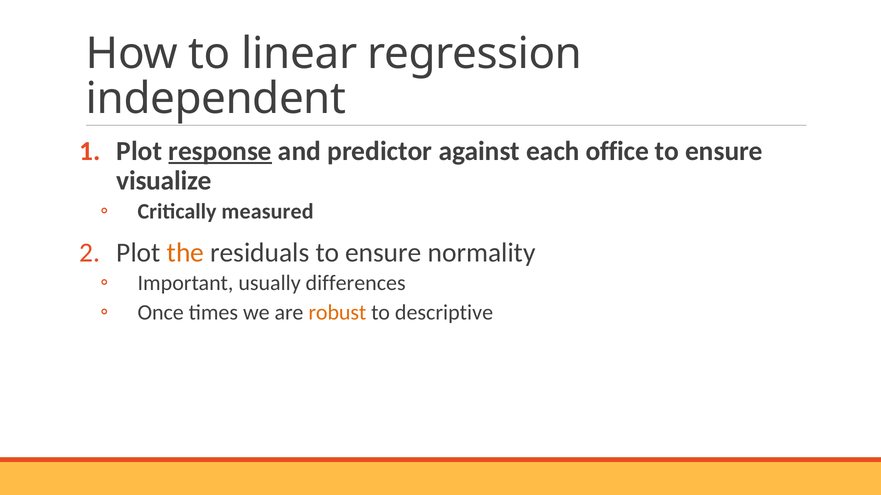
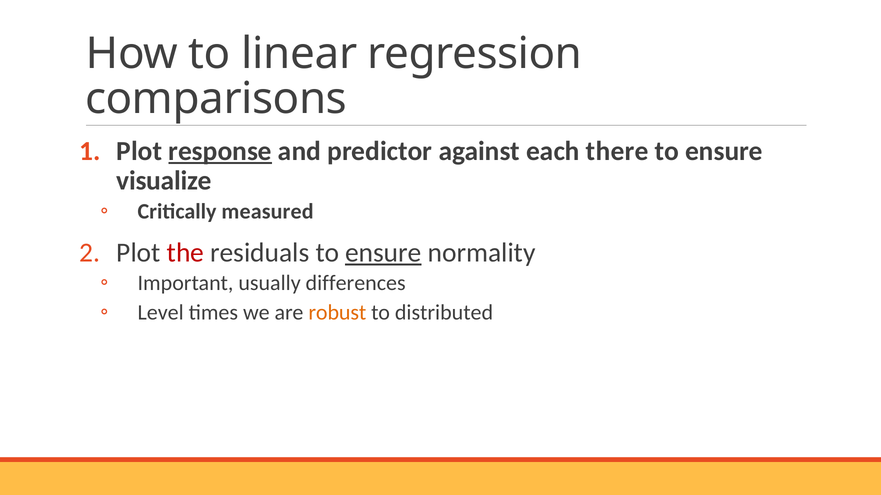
independent: independent -> comparisons
office: office -> there
the colour: orange -> red
ensure at (383, 253) underline: none -> present
Once: Once -> Level
descriptive: descriptive -> distributed
